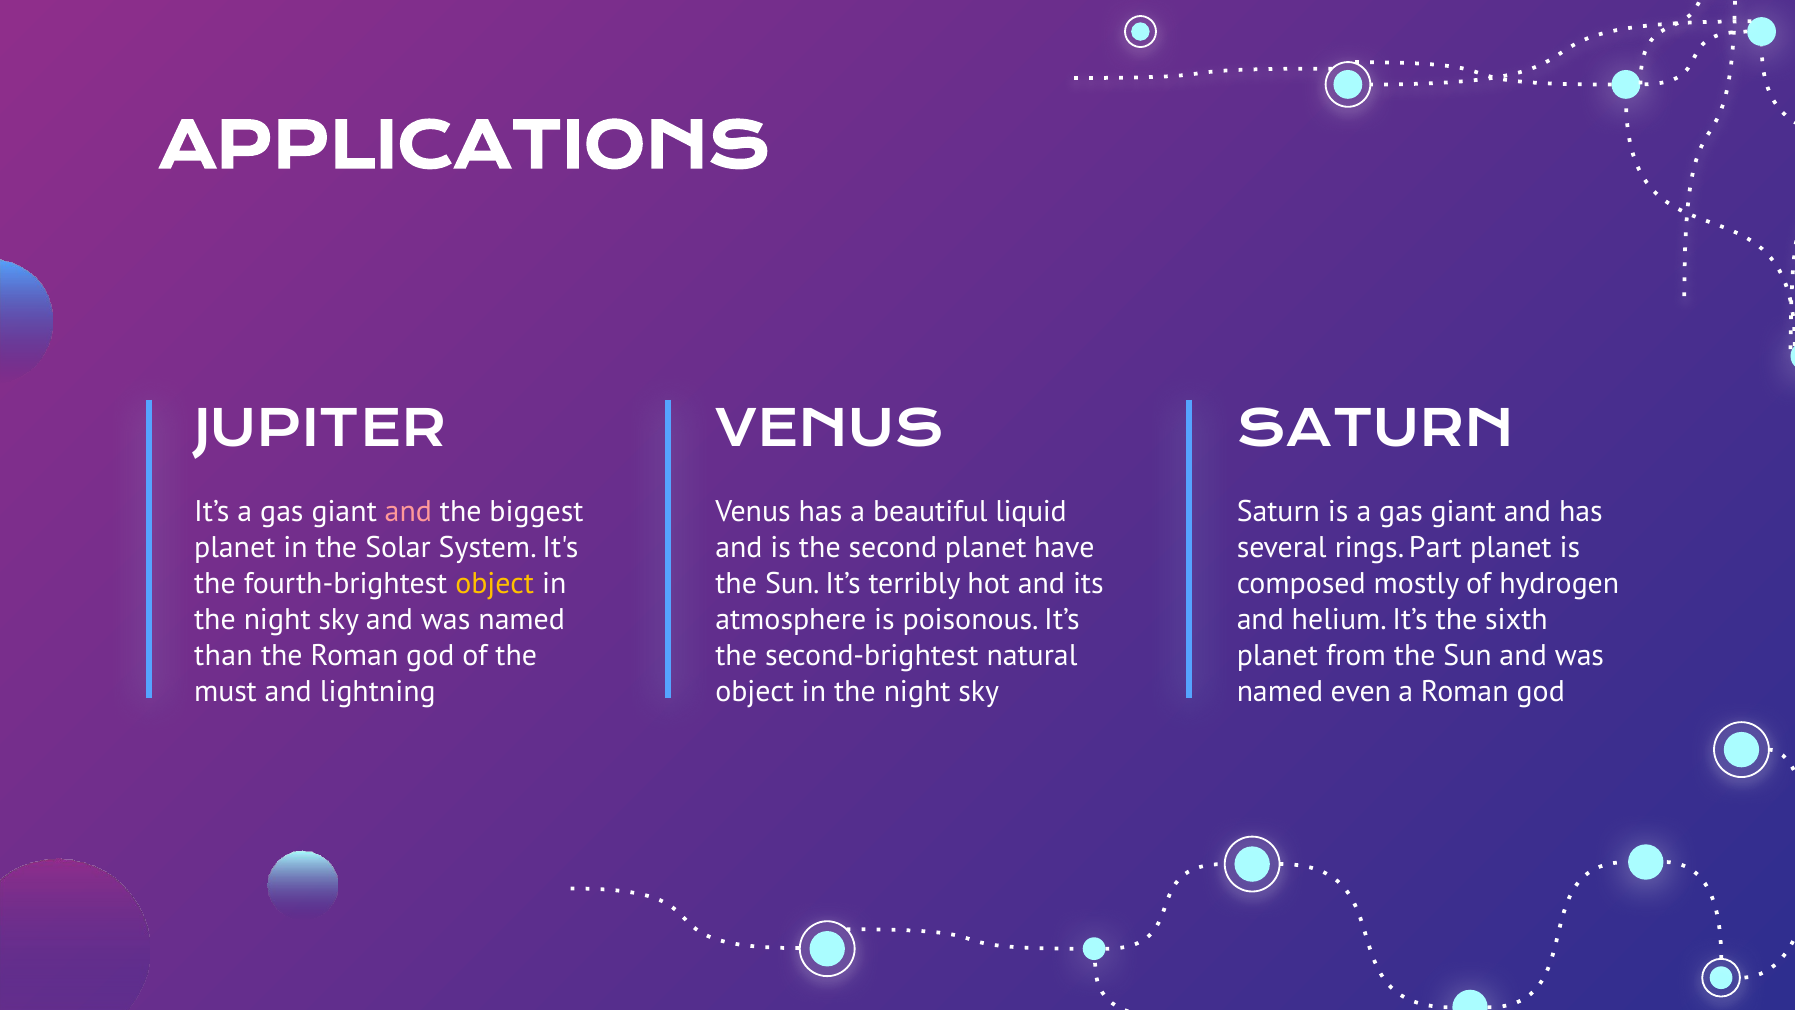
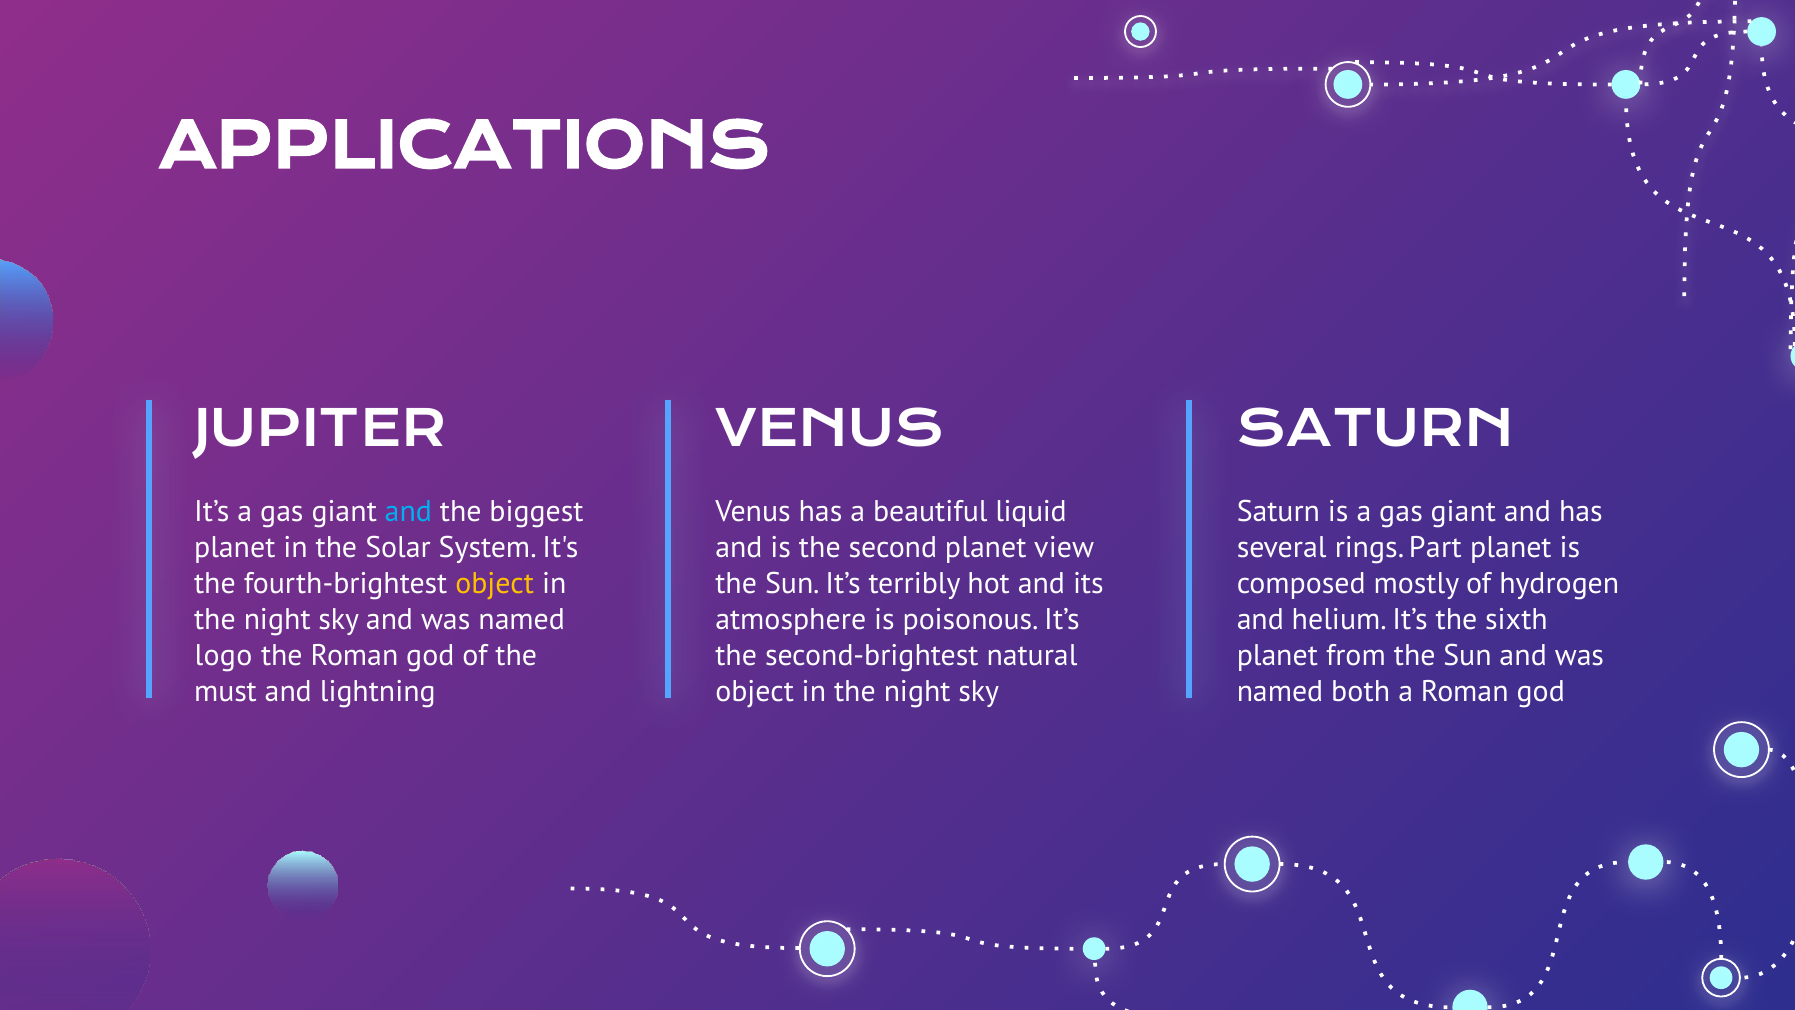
and at (408, 512) colour: pink -> light blue
have: have -> view
than: than -> logo
even: even -> both
